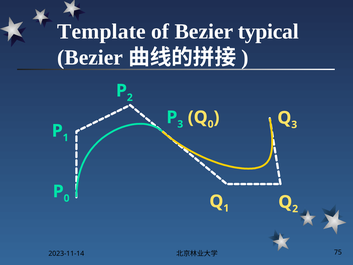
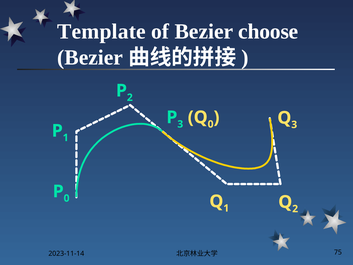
typical: typical -> choose
